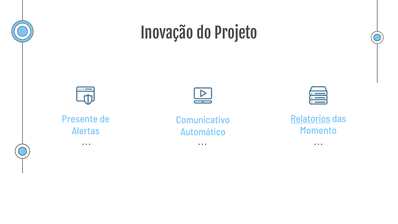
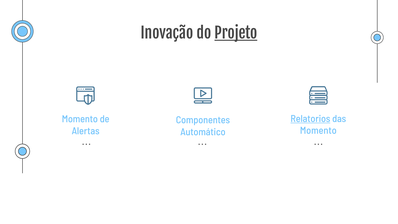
Projeto underline: none -> present
Presente at (80, 119): Presente -> Momento
Comunicativo: Comunicativo -> Componentes
